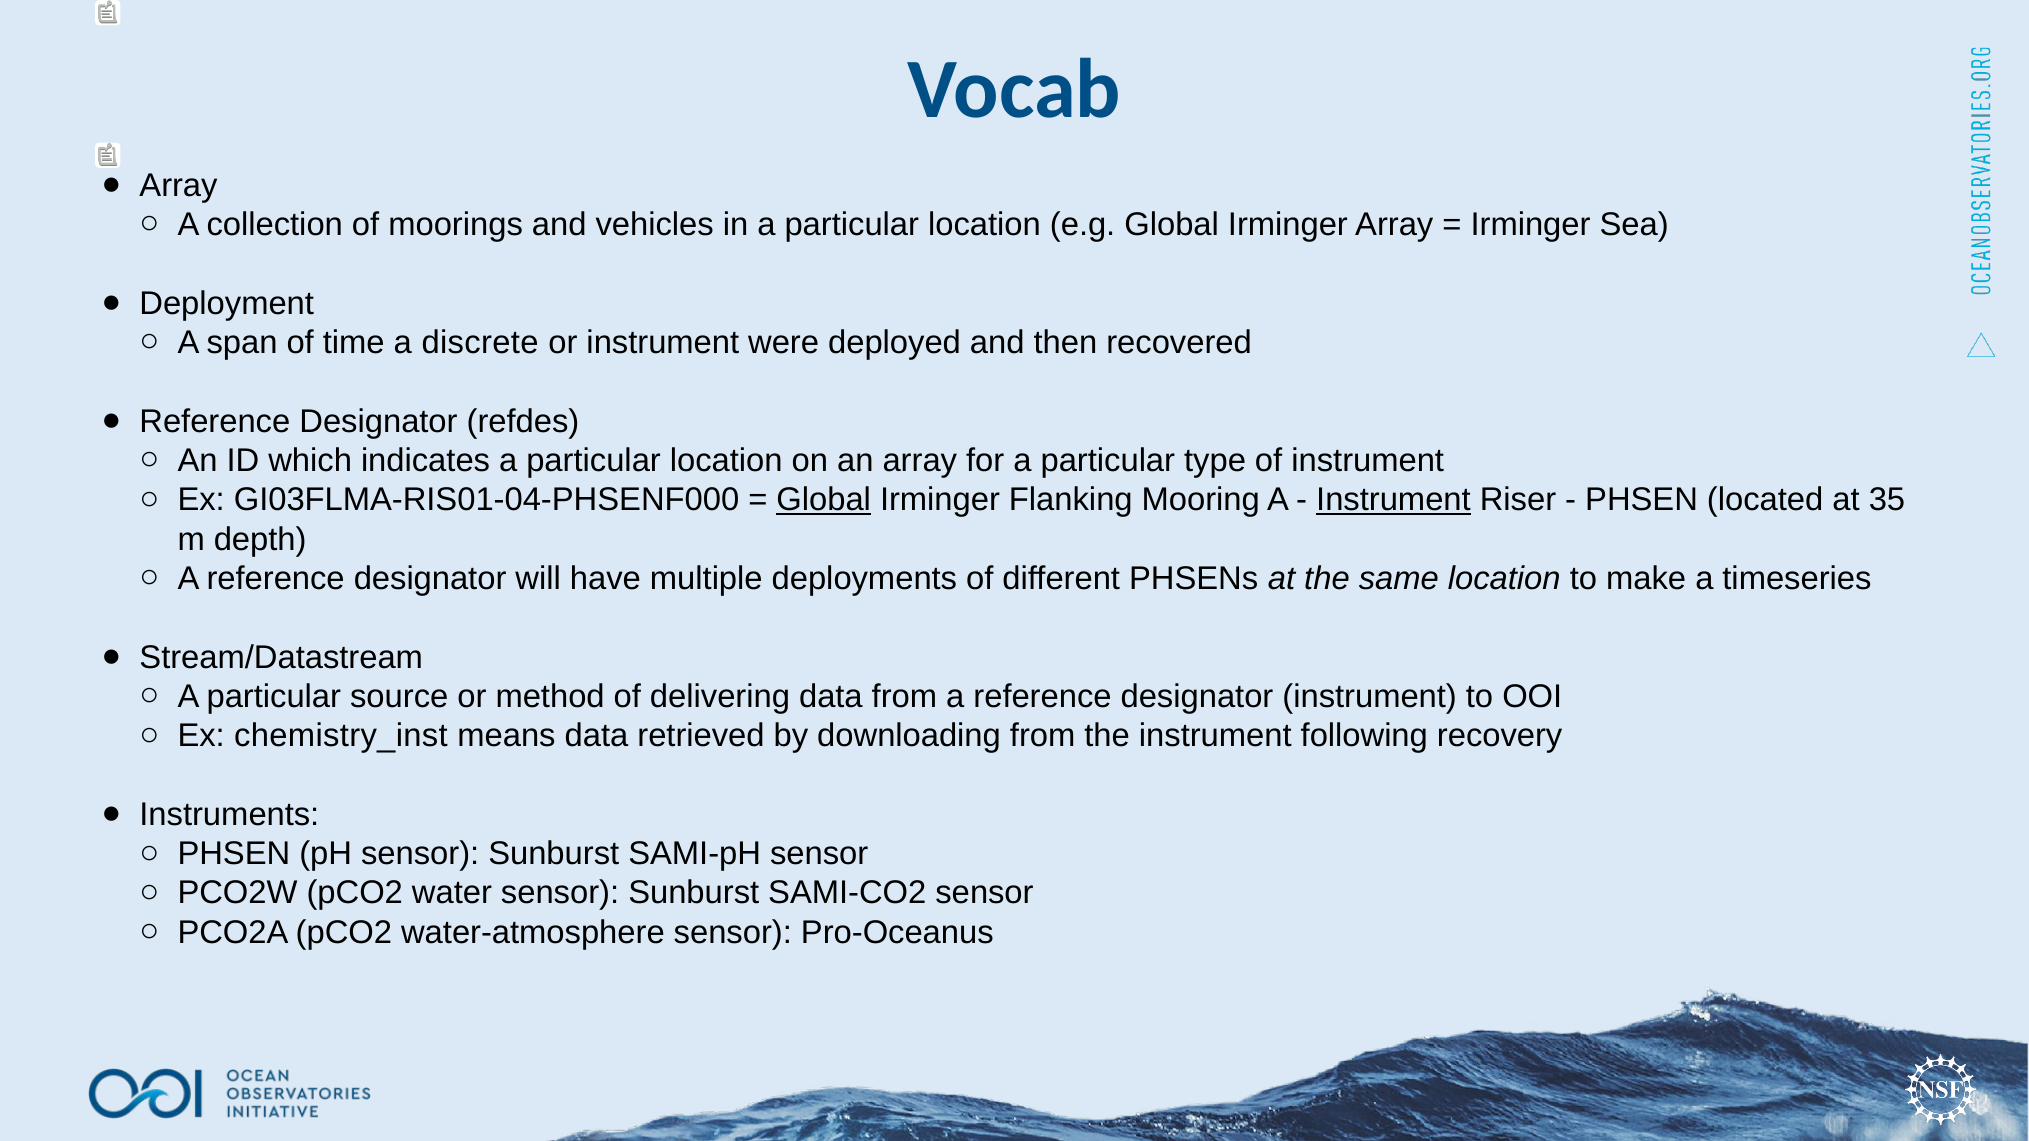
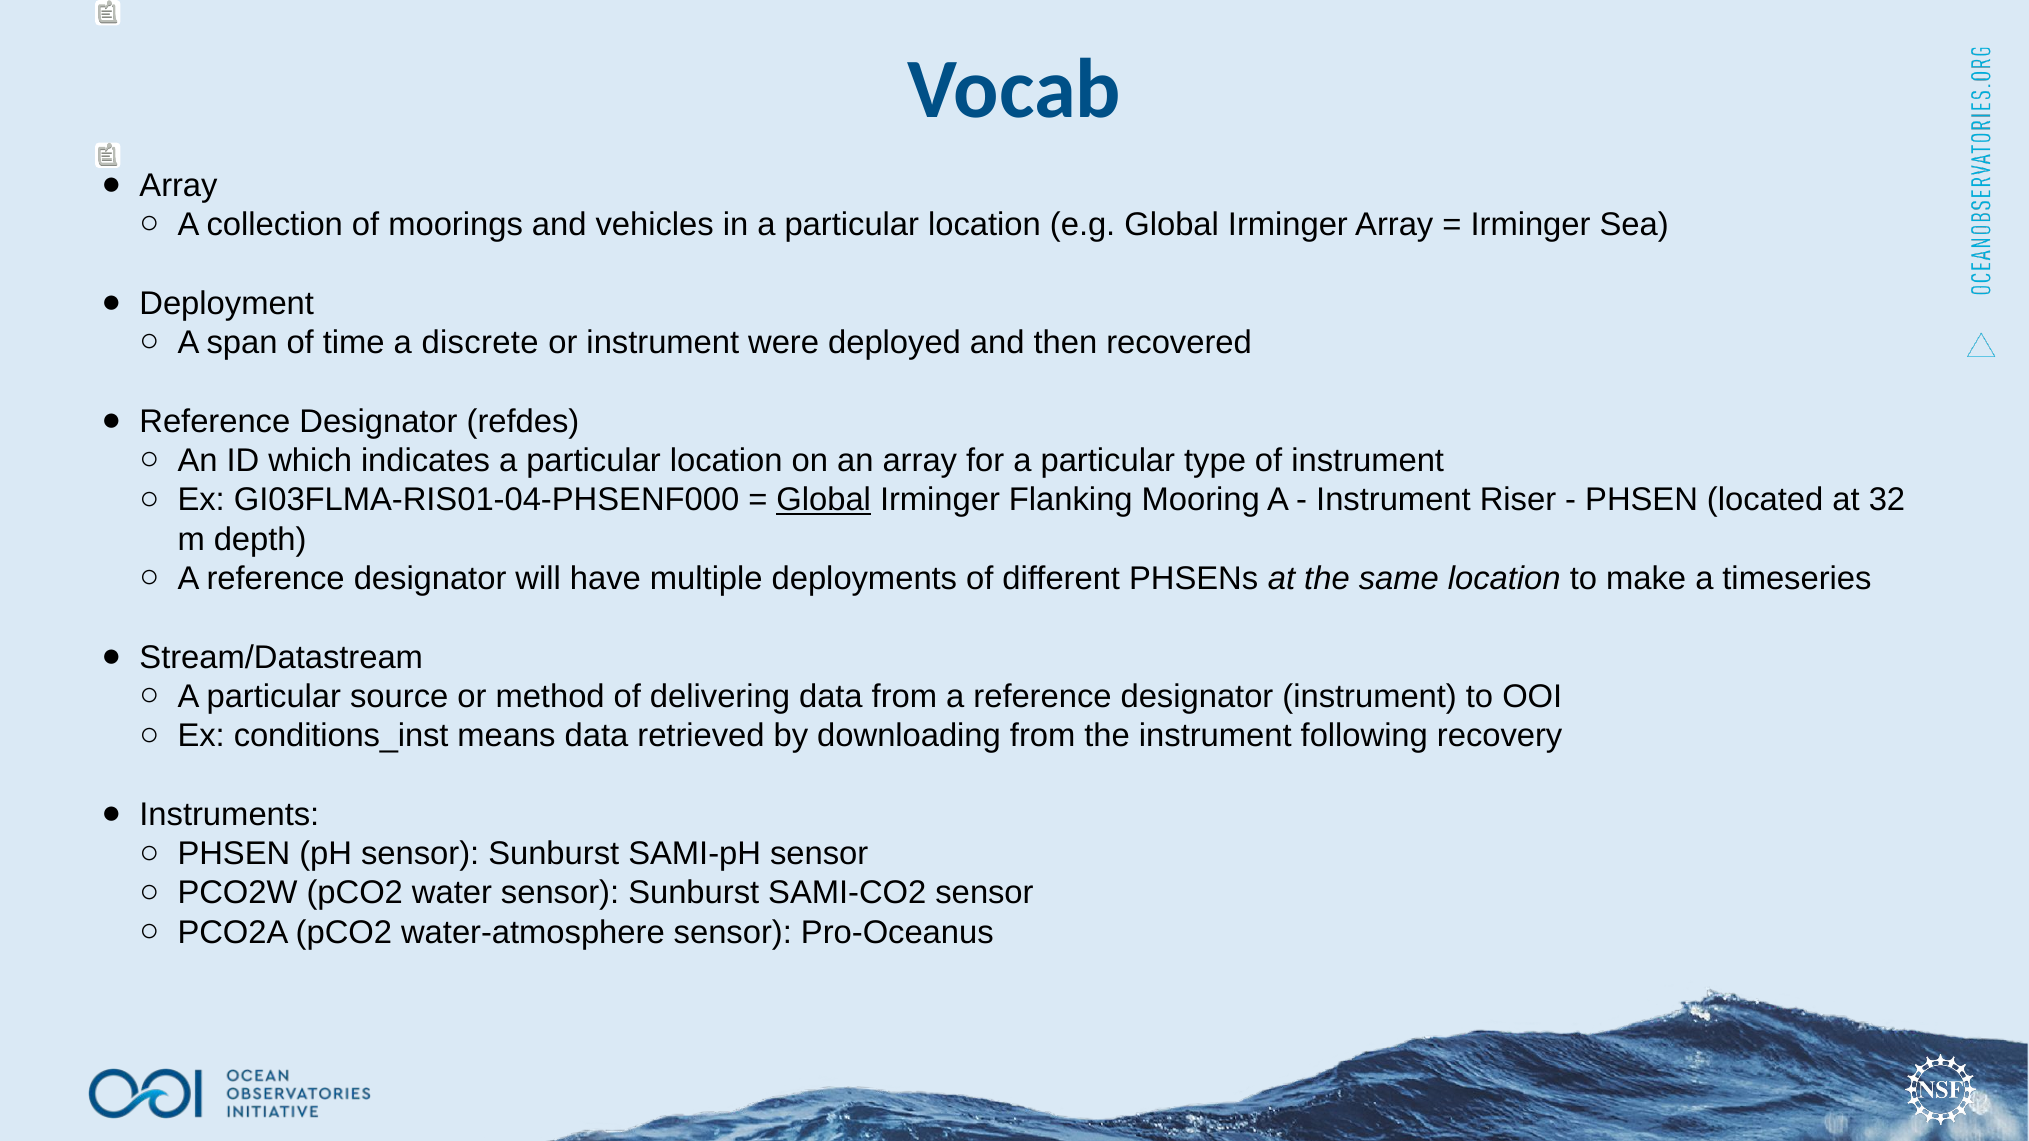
Instrument at (1393, 500) underline: present -> none
35: 35 -> 32
chemistry_inst: chemistry_inst -> conditions_inst
